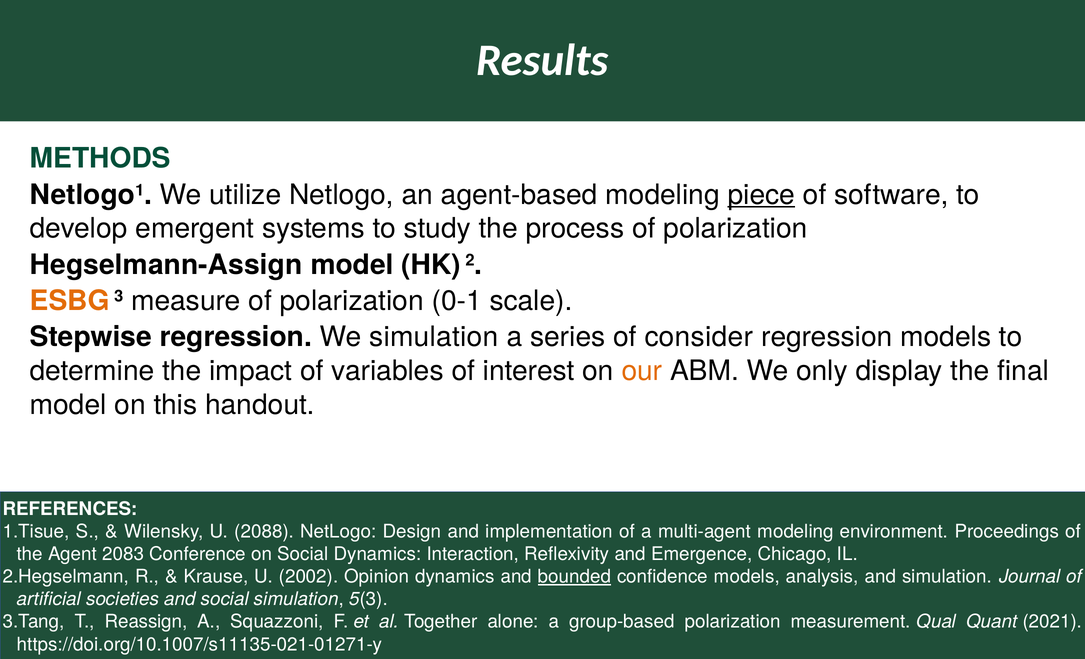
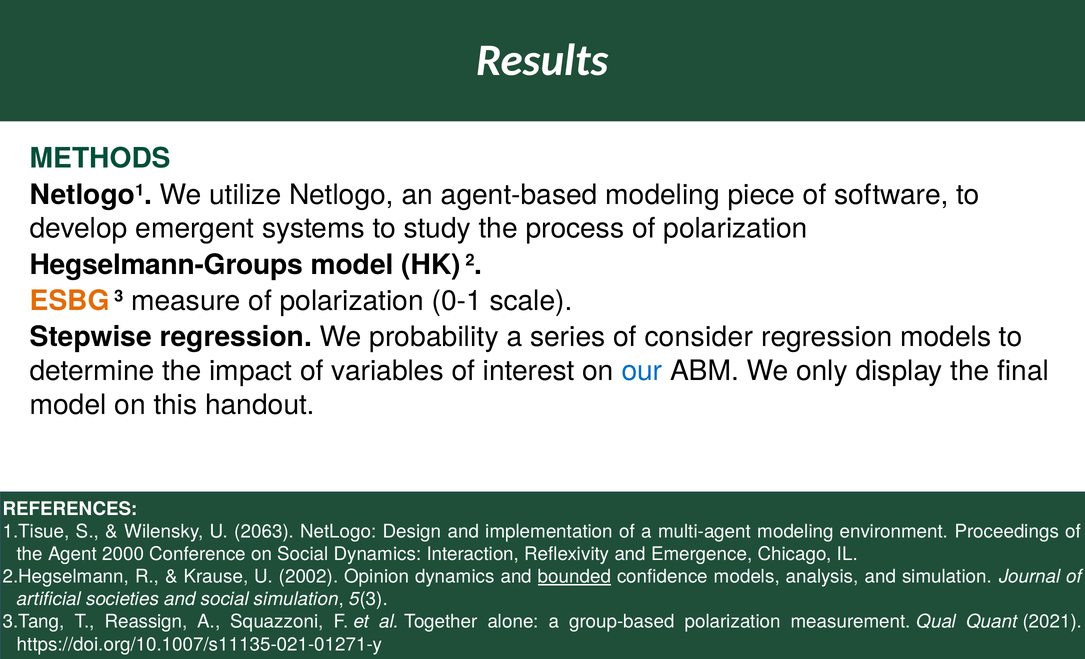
piece underline: present -> none
Hegselmann-Assign: Hegselmann-Assign -> Hegselmann-Groups
We simulation: simulation -> probability
our colour: orange -> blue
2088: 2088 -> 2063
2083: 2083 -> 2000
